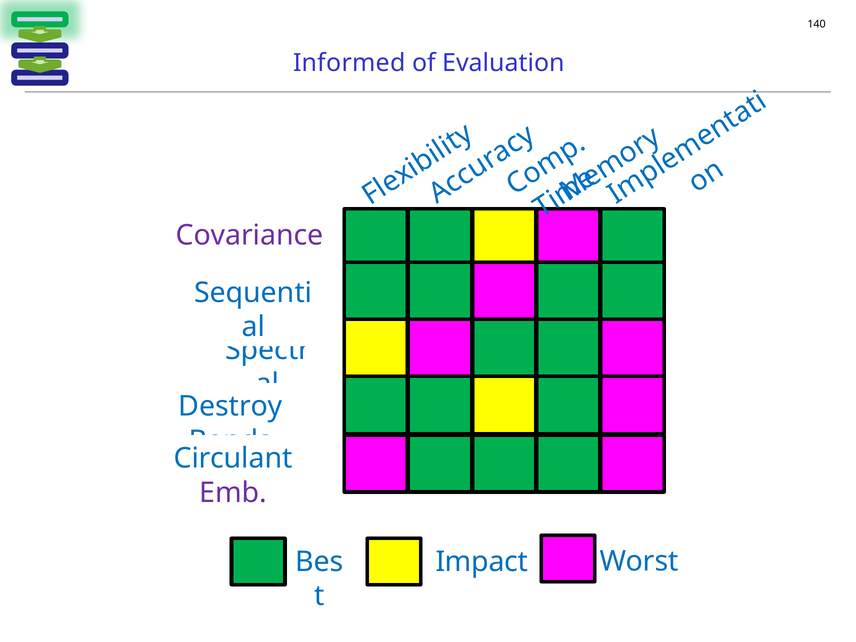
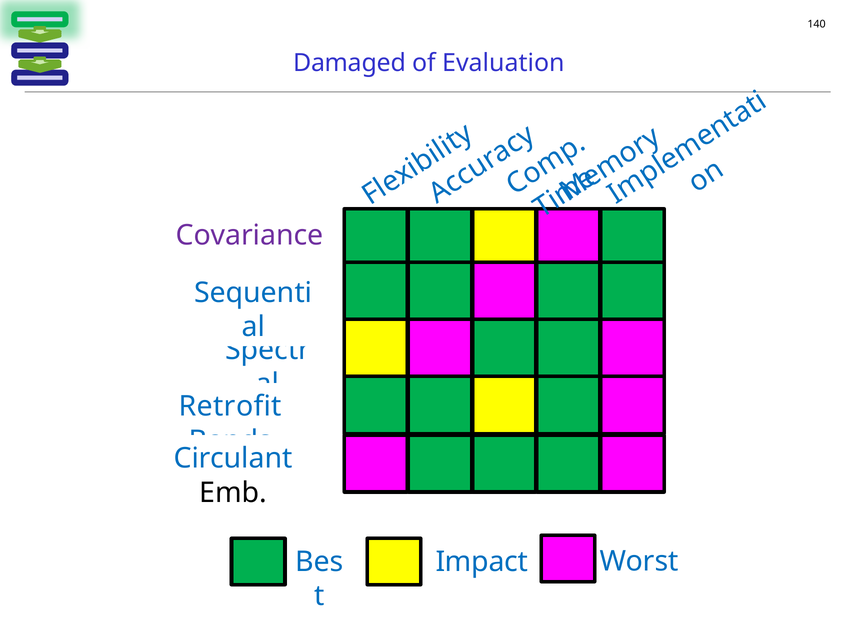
Informed: Informed -> Damaged
Destroy: Destroy -> Retrofit
Emb colour: purple -> black
